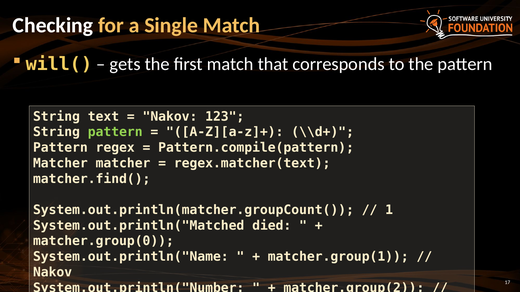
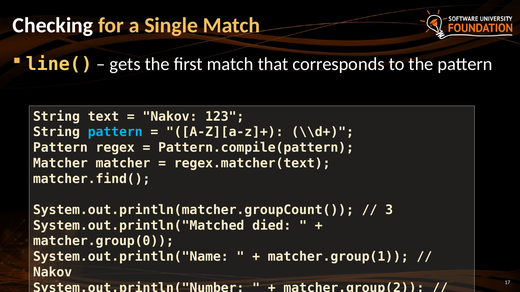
will(: will( -> line(
pattern at (115, 132) colour: light green -> light blue
1: 1 -> 3
